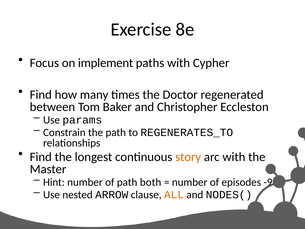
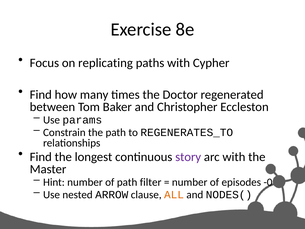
implement: implement -> replicating
story colour: orange -> purple
both: both -> filter
-9: -9 -> -0
